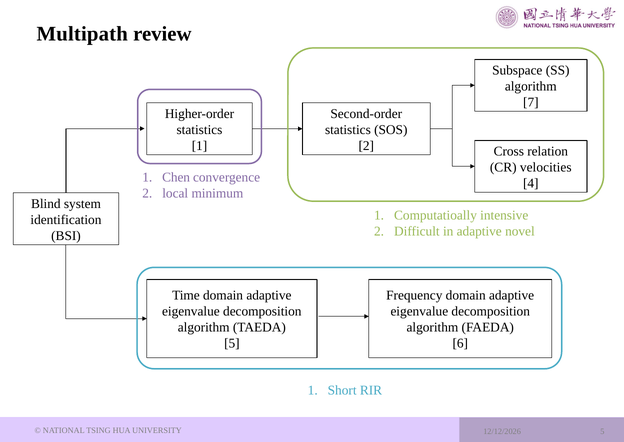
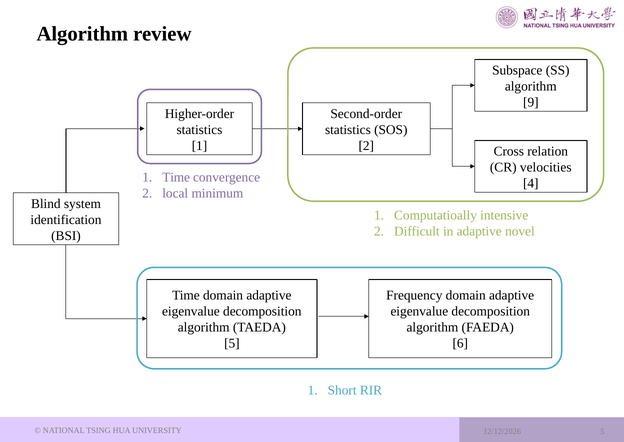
Multipath at (82, 34): Multipath -> Algorithm
7: 7 -> 9
1 Chen: Chen -> Time
